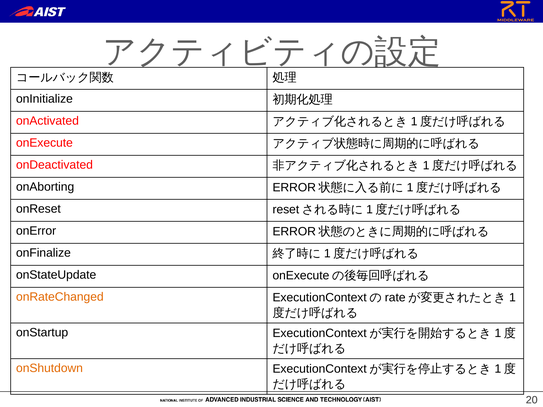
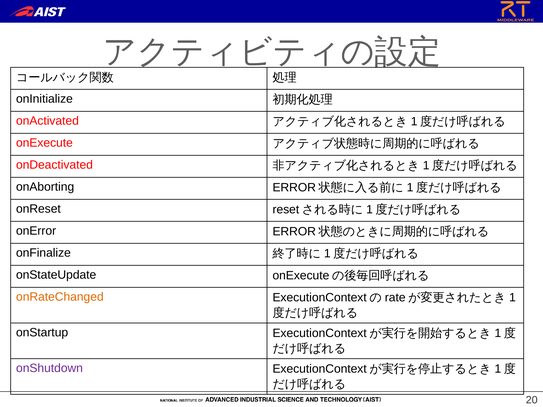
onShutdown colour: orange -> purple
